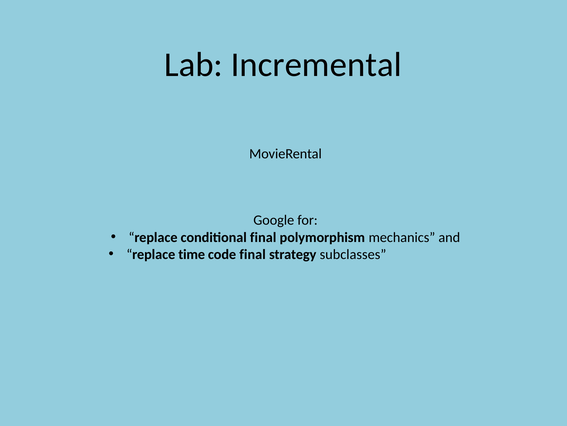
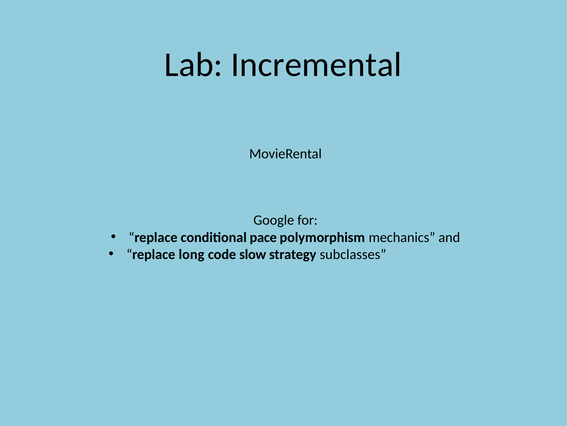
conditional final: final -> pace
time: time -> long
code final: final -> slow
